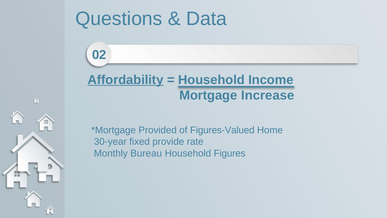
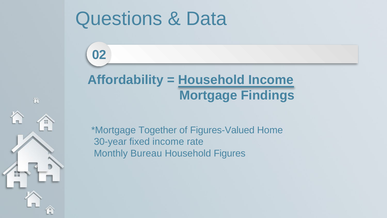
Affordability underline: present -> none
Increase: Increase -> Findings
Provided: Provided -> Together
fixed provide: provide -> income
